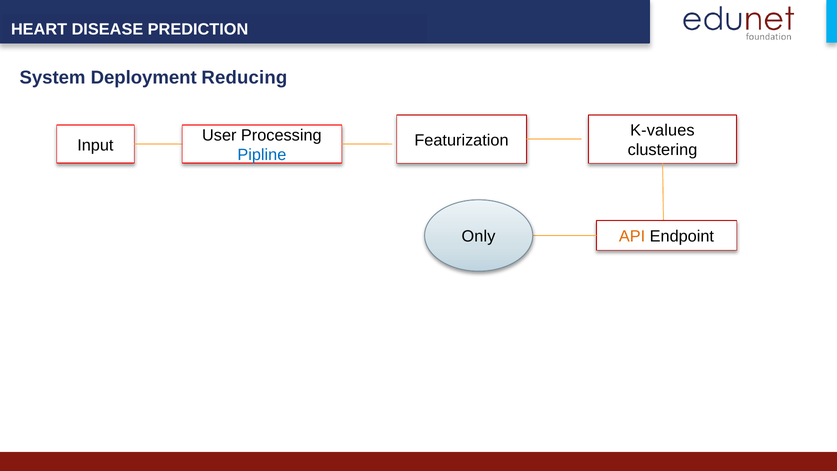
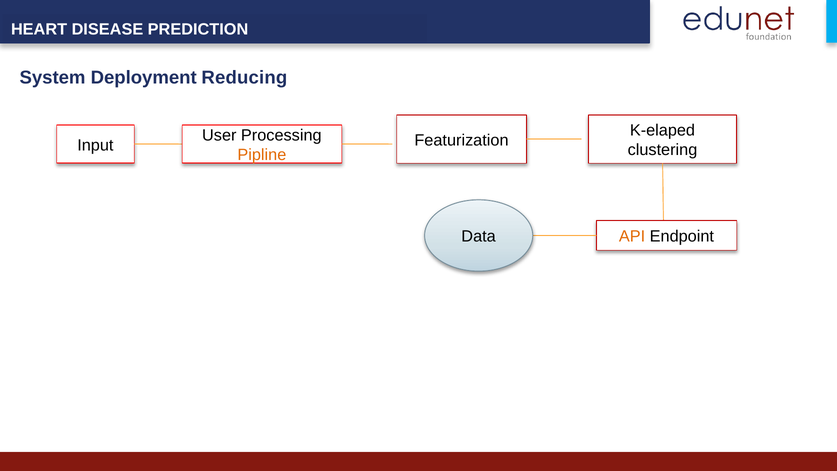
K-values: K-values -> K-elaped
Pipline colour: blue -> orange
Only: Only -> Data
